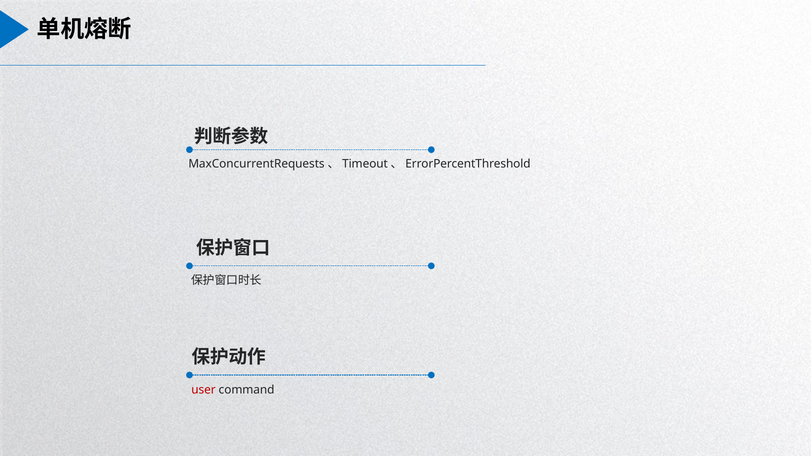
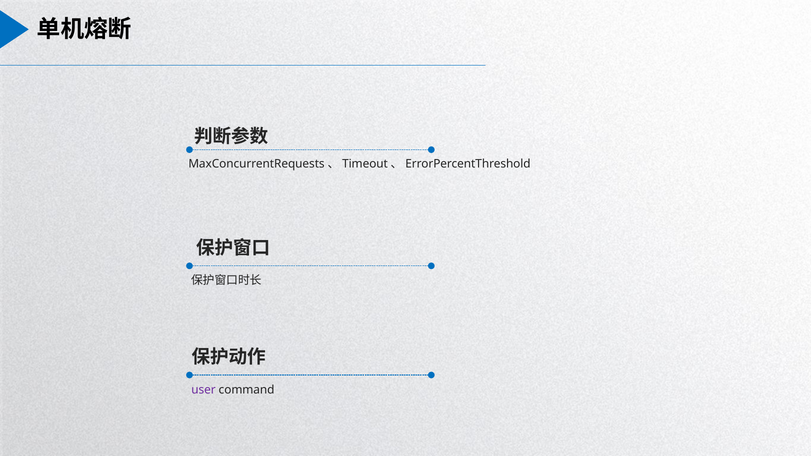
user colour: red -> purple
